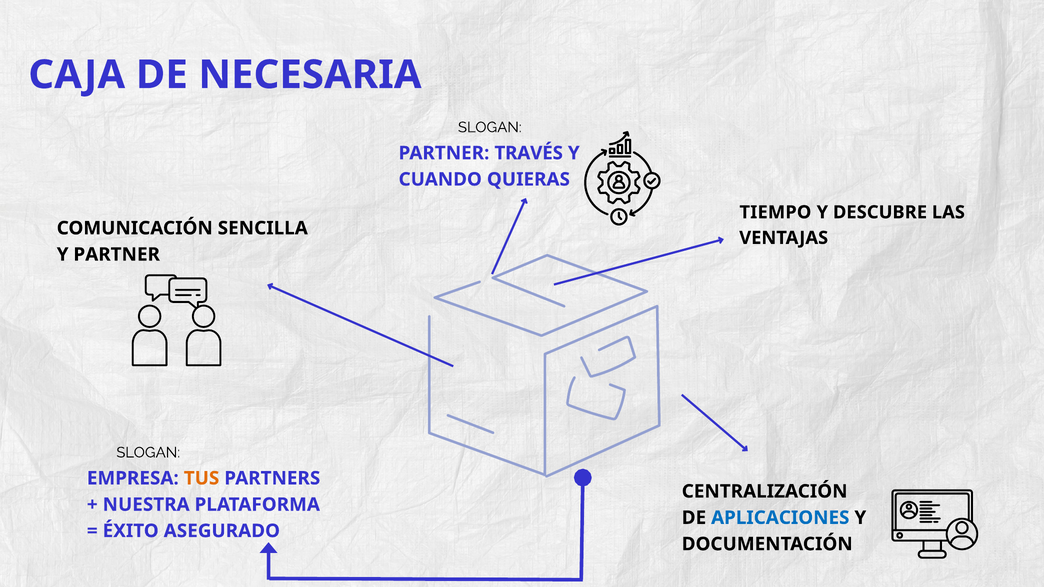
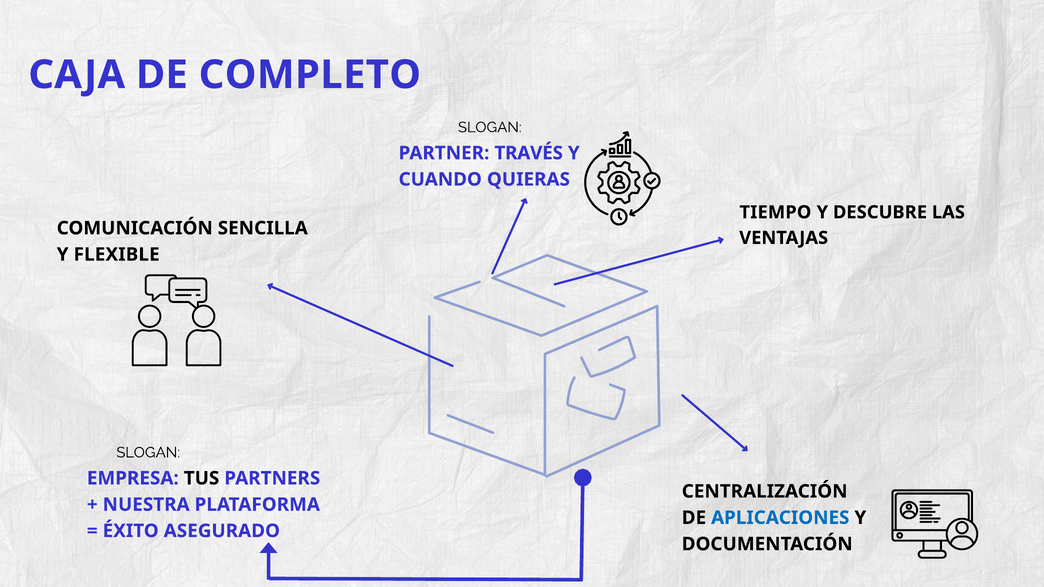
NECESARIA: NECESARIA -> COMPLETO
Y PARTNER: PARTNER -> FLEXIBLE
TUS colour: orange -> black
